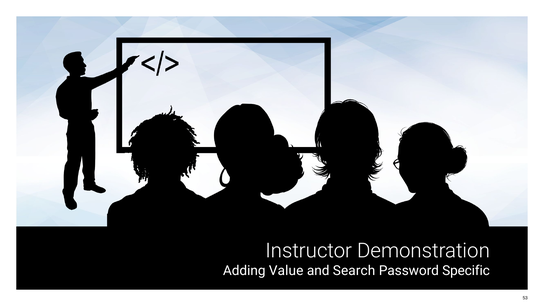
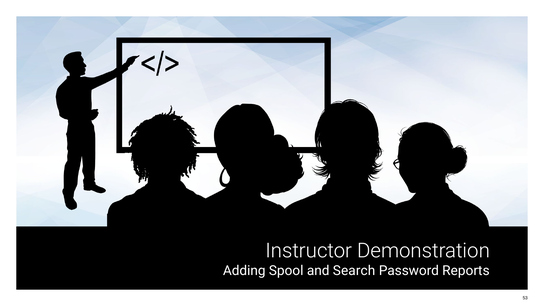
Value: Value -> Spool
Specific: Specific -> Reports
